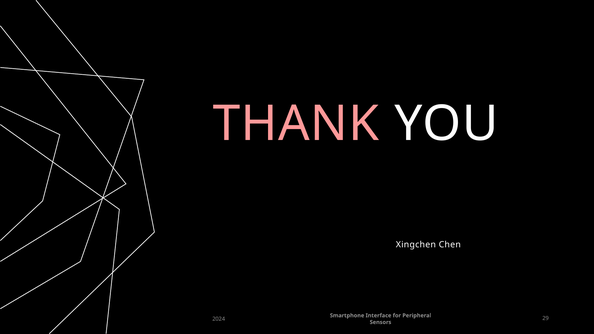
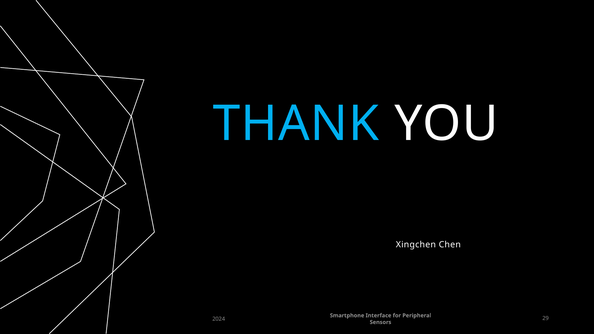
THANK colour: pink -> light blue
